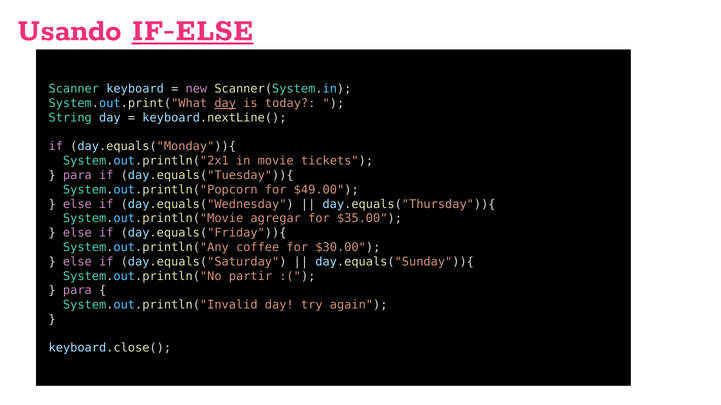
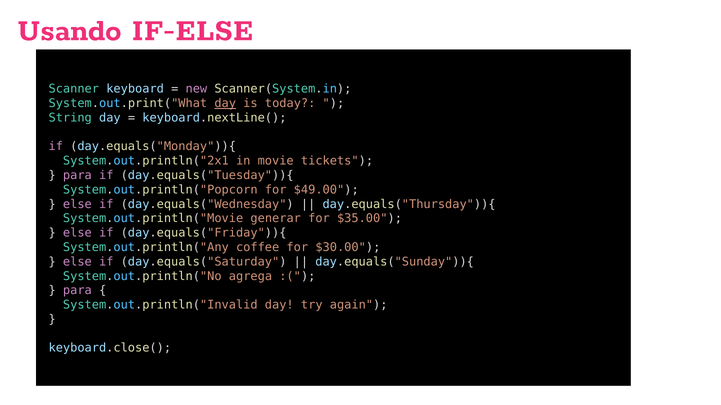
IF-ELSE underline: present -> none
agregar: agregar -> generar
partir: partir -> agrega
